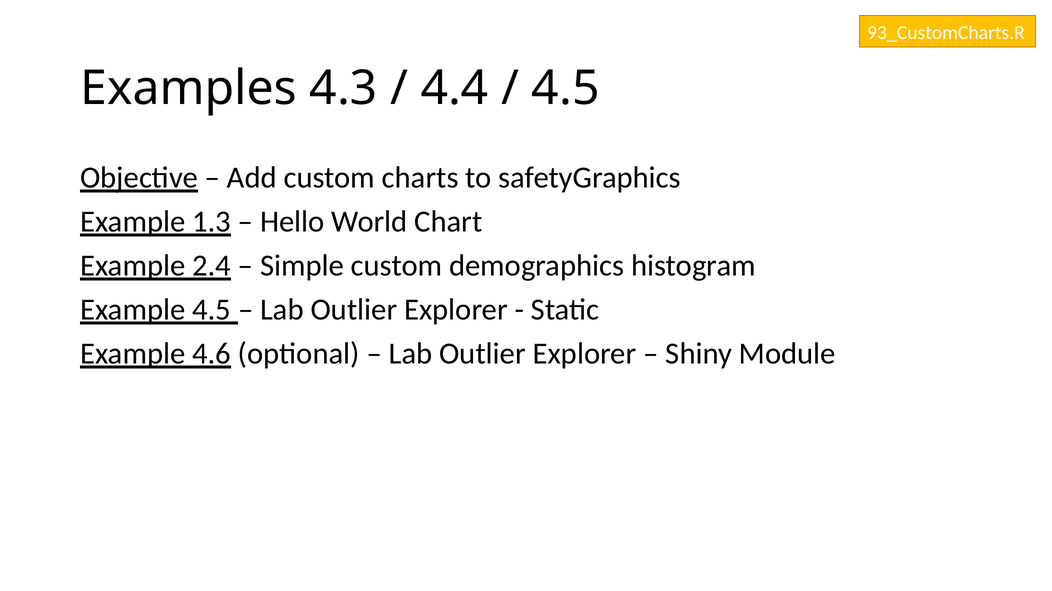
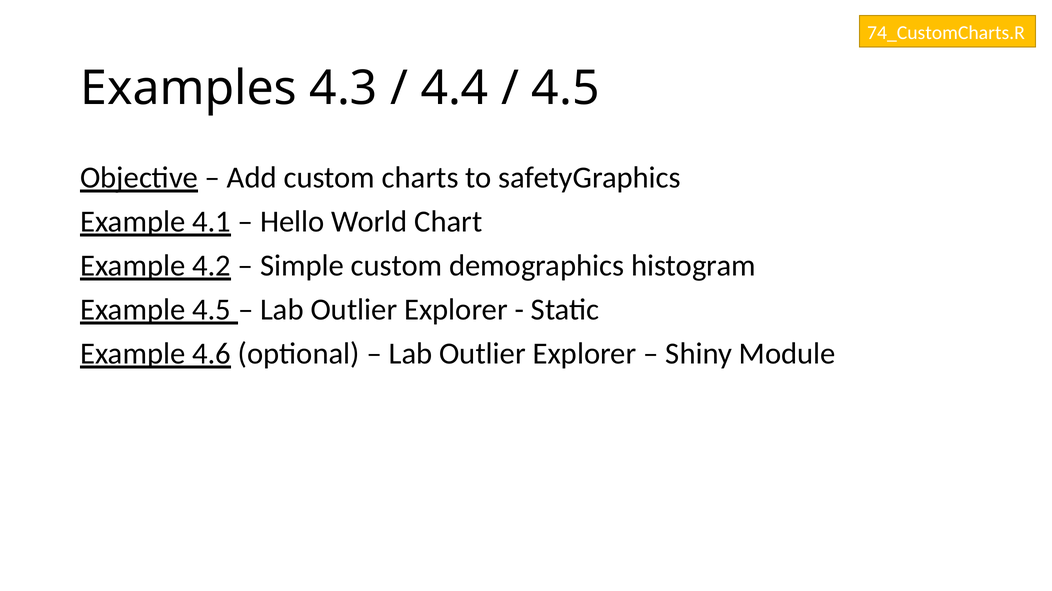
93_CustomCharts.R: 93_CustomCharts.R -> 74_CustomCharts.R
1.3: 1.3 -> 4.1
2.4: 2.4 -> 4.2
